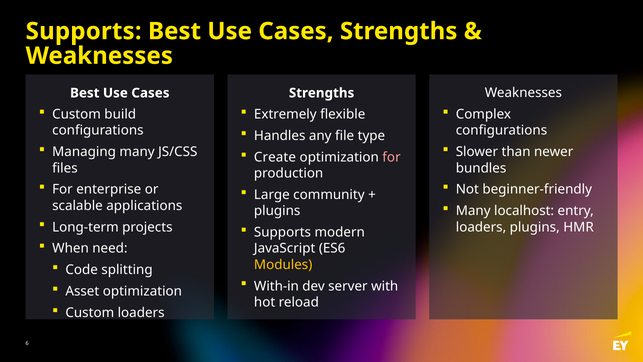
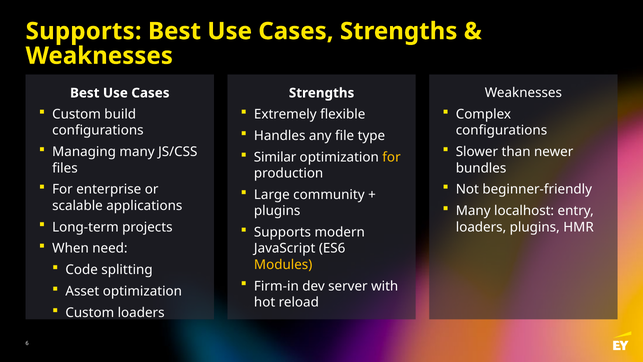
Create: Create -> Similar
for at (392, 157) colour: pink -> yellow
With-in: With-in -> Firm-in
